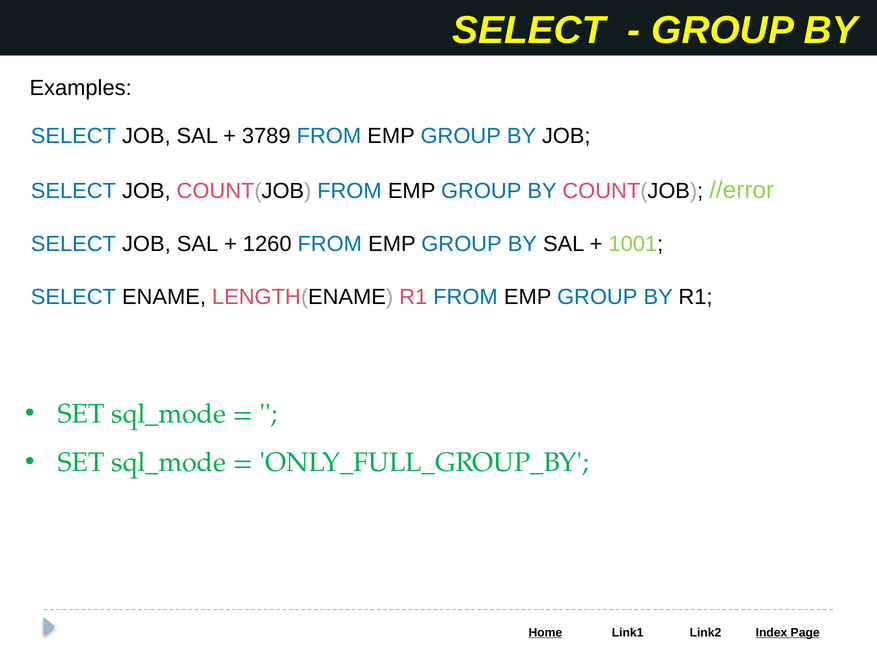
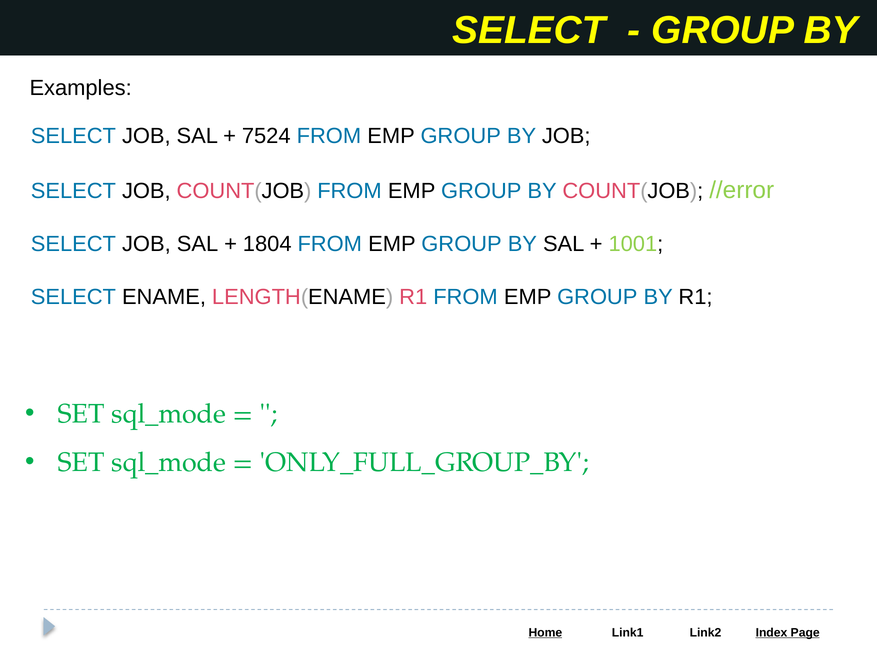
3789: 3789 -> 7524
1260: 1260 -> 1804
